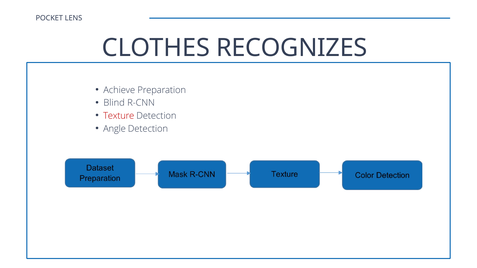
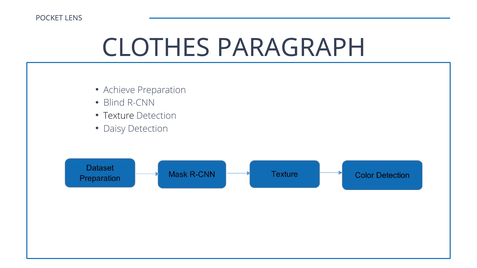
RECOGNIZES: RECOGNIZES -> PARAGRAPH
Texture colour: red -> black
Angle: Angle -> Daisy
